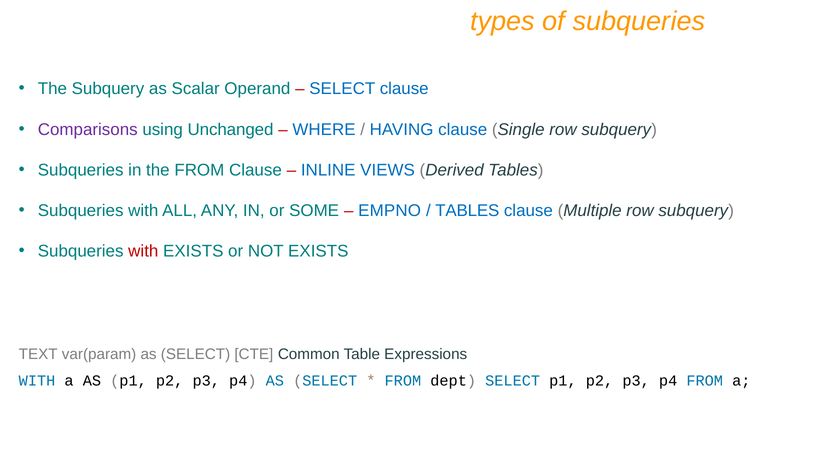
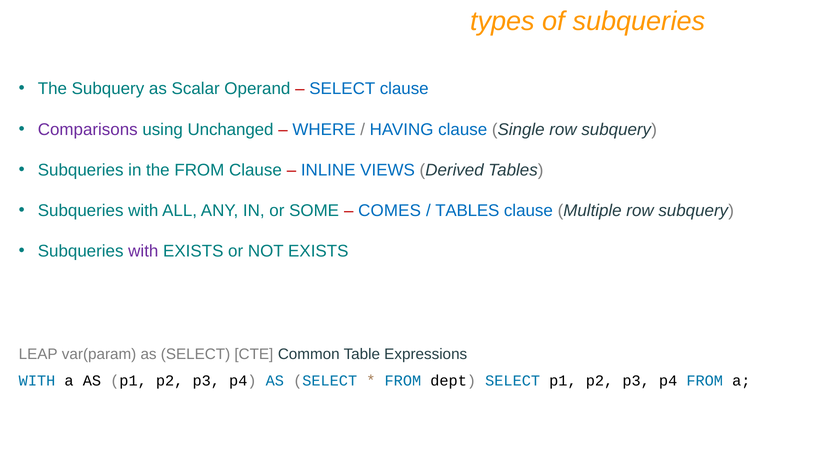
EMPNO: EMPNO -> COMES
with at (143, 252) colour: red -> purple
TEXT: TEXT -> LEAP
